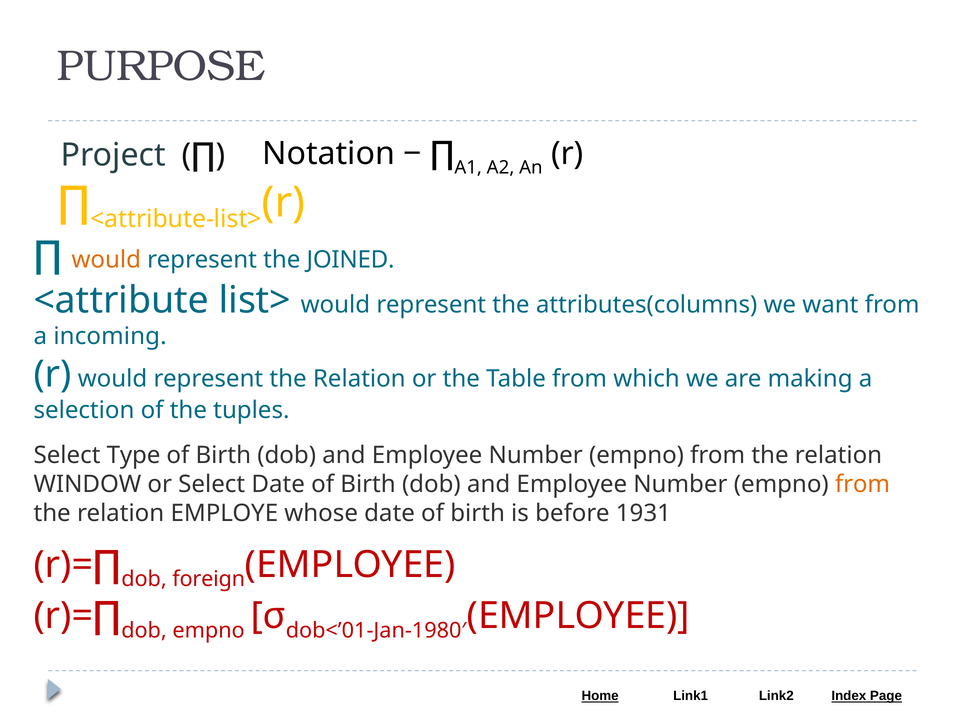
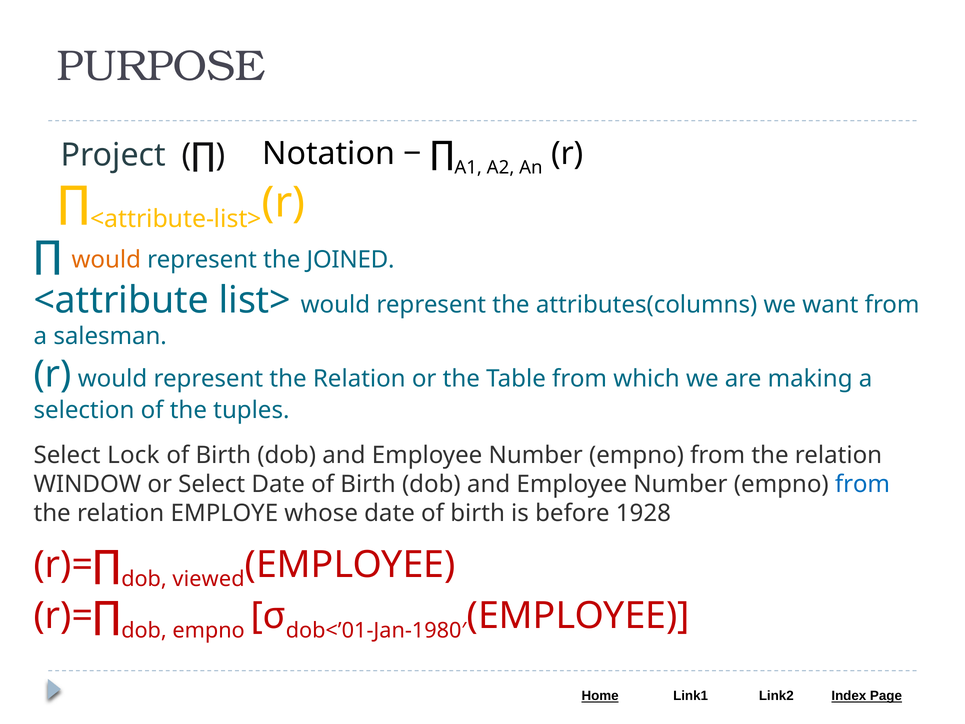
incoming: incoming -> salesman
Type: Type -> Lock
from at (862, 484) colour: orange -> blue
1931: 1931 -> 1928
foreign: foreign -> viewed
